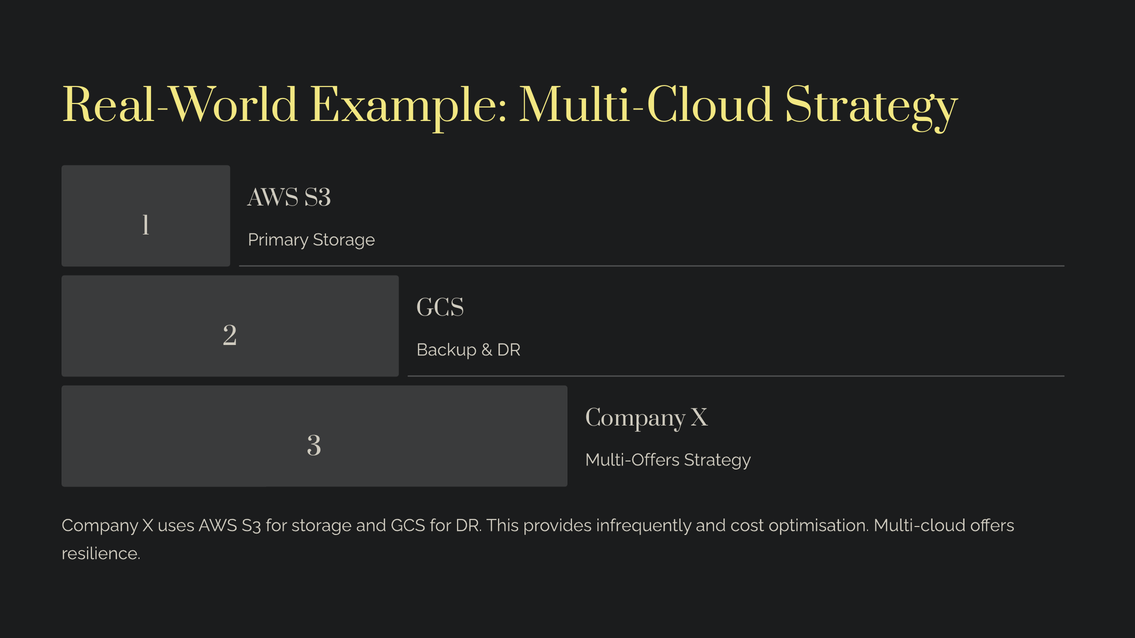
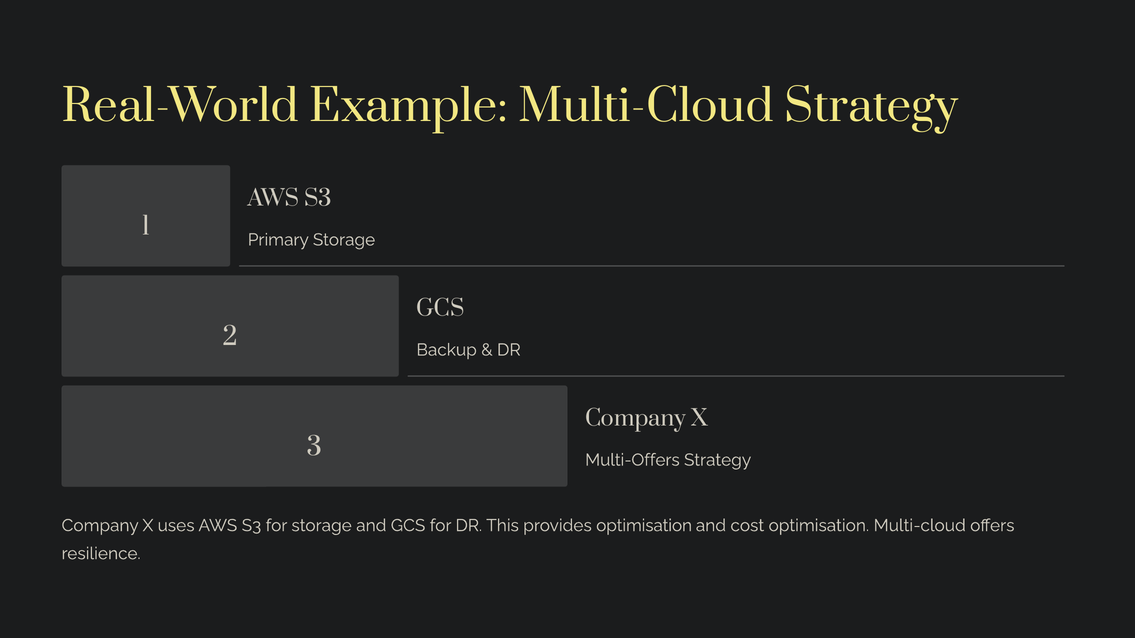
provides infrequently: infrequently -> optimisation
